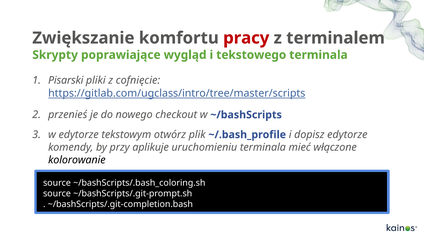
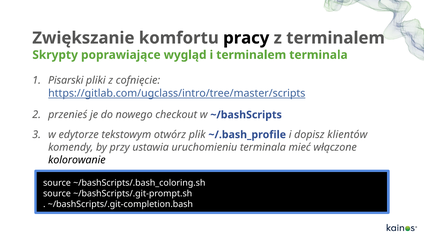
pracy colour: red -> black
i tekstowego: tekstowego -> terminalem
dopisz edytorze: edytorze -> klientów
aplikuje: aplikuje -> ustawia
